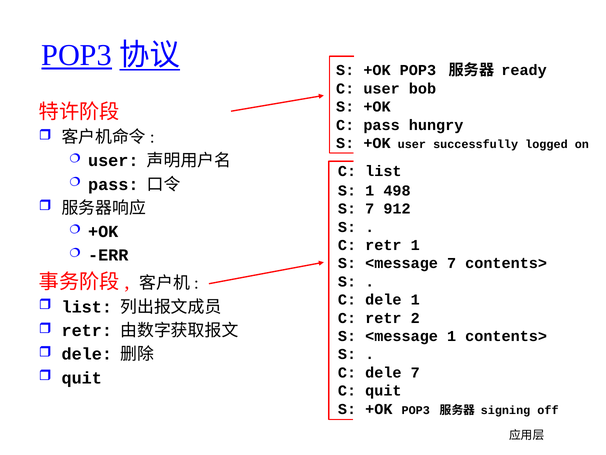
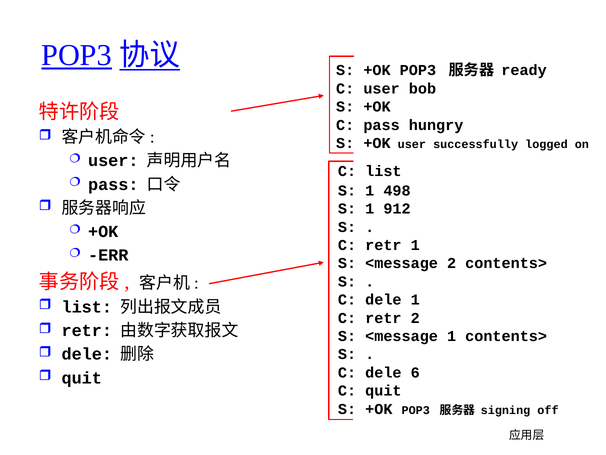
7 at (370, 209): 7 -> 1
<message 7: 7 -> 2
dele 7: 7 -> 6
